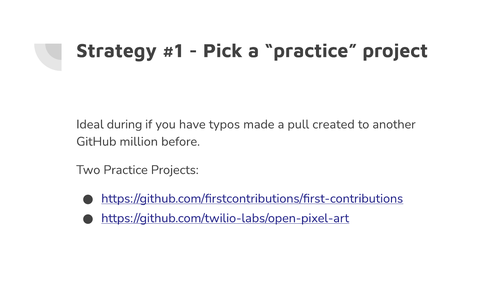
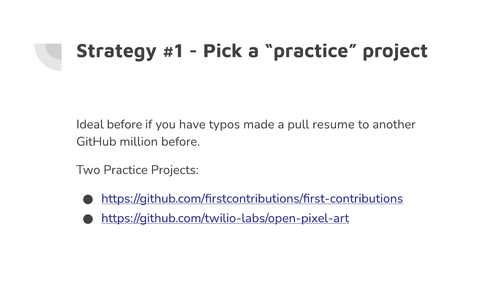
Ideal during: during -> before
created: created -> resume
